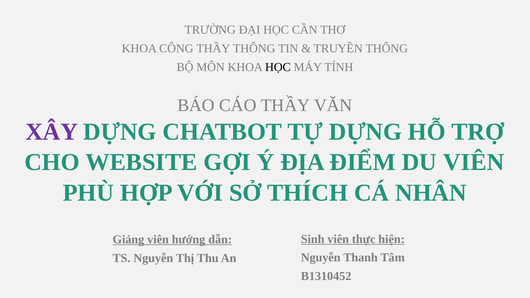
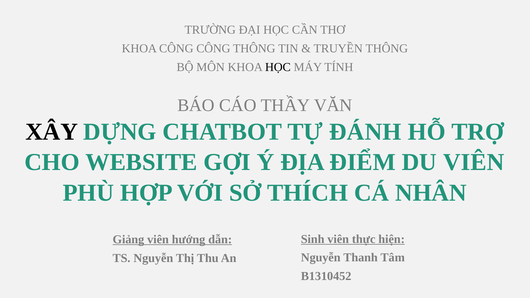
CÔNG THẦY: THẦY -> CÔNG
XÂY colour: purple -> black
TỰ DỰNG: DỰNG -> ĐÁNH
